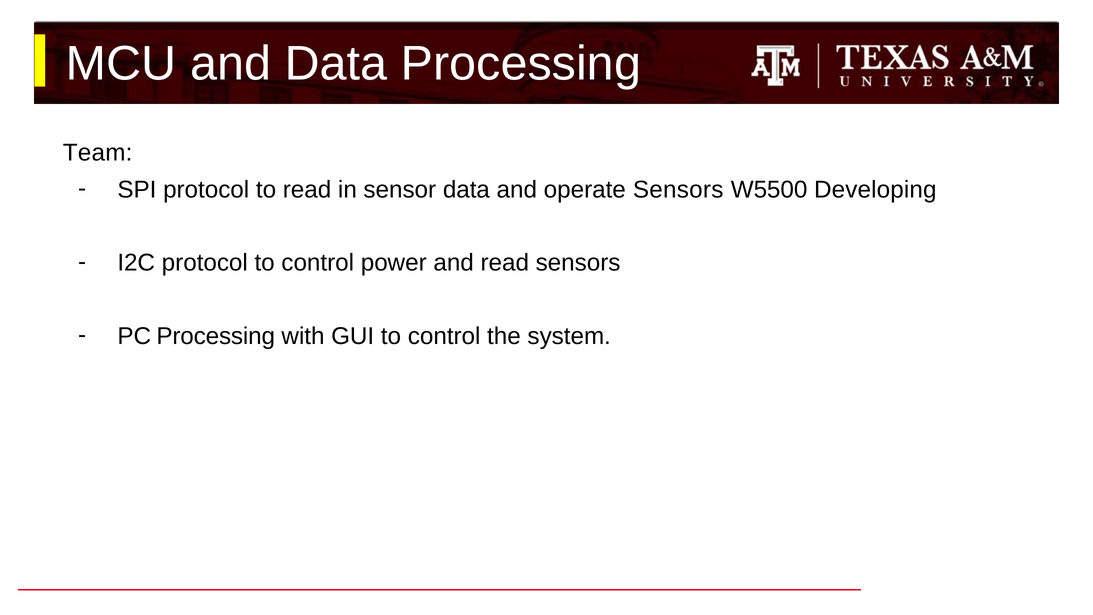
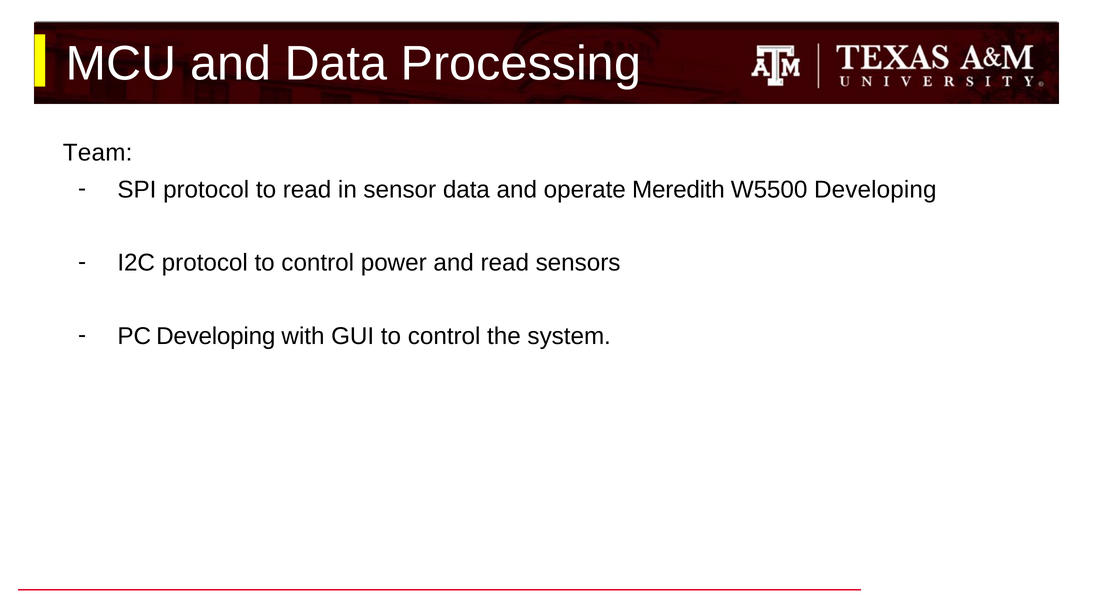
operate Sensors: Sensors -> Meredith
PC Processing: Processing -> Developing
